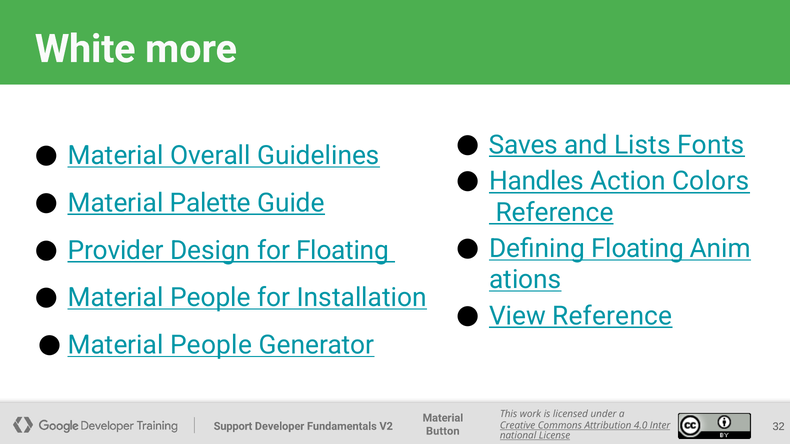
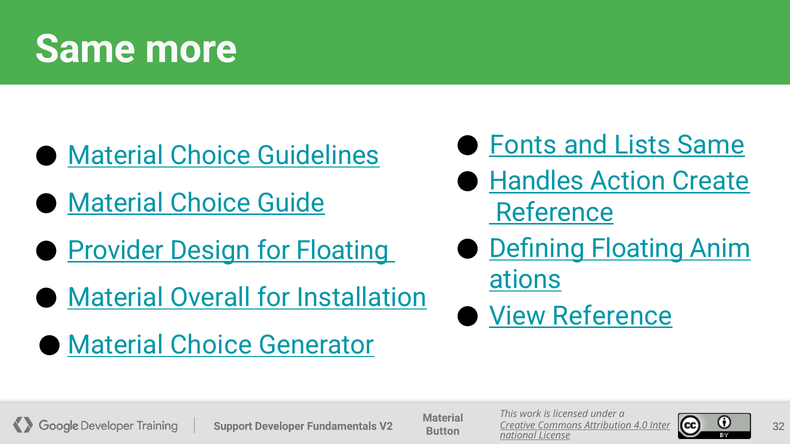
White at (85, 49): White -> Same
Saves: Saves -> Fonts
Lists Fonts: Fonts -> Same
Overall at (210, 156): Overall -> Choice
Colors: Colors -> Create
Palette at (210, 203): Palette -> Choice
People at (210, 298): People -> Overall
People at (211, 345): People -> Choice
